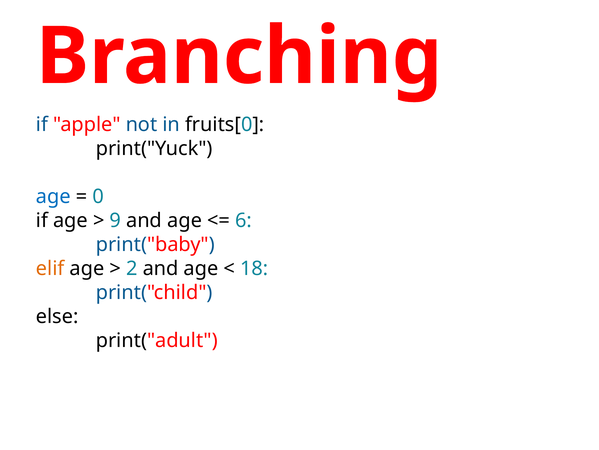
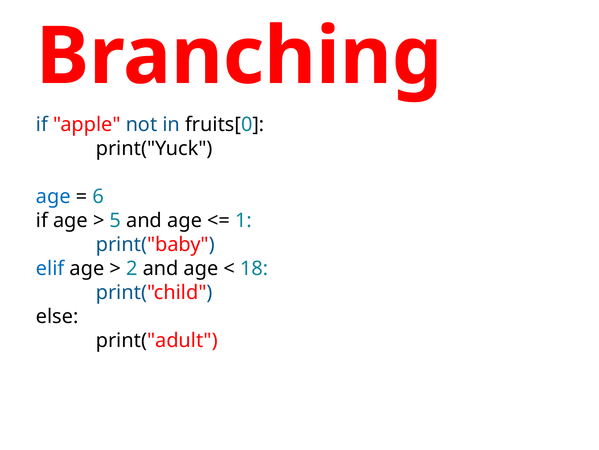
0: 0 -> 6
9: 9 -> 5
6: 6 -> 1
elif colour: orange -> blue
